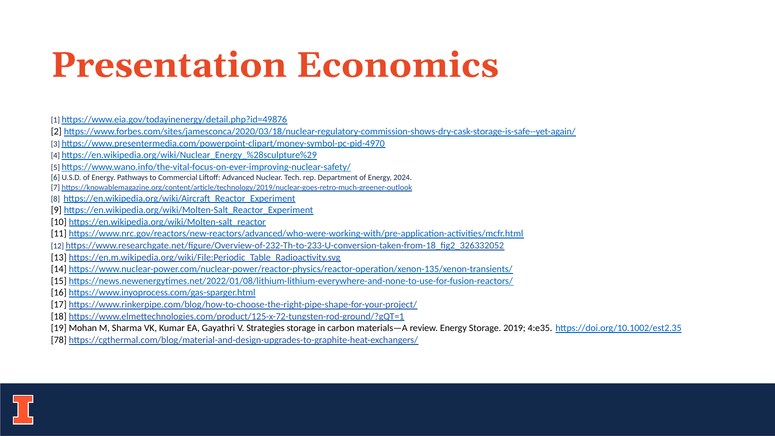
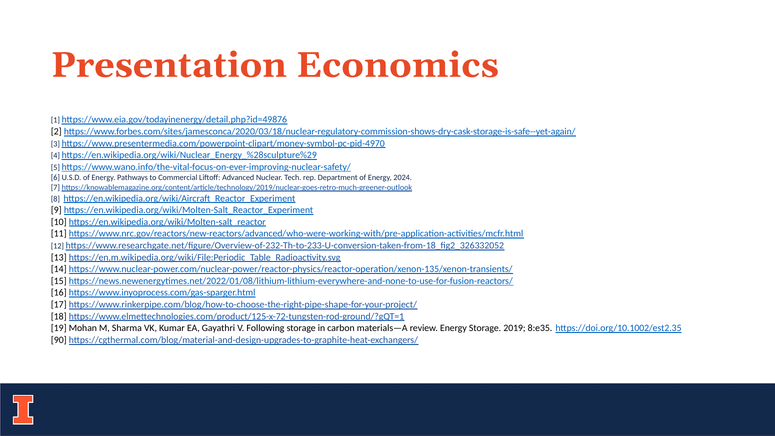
Strategies: Strategies -> Following
4:e35: 4:e35 -> 8:e35
78: 78 -> 90
